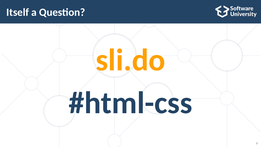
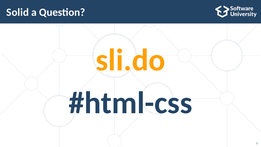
Itself: Itself -> Solid
